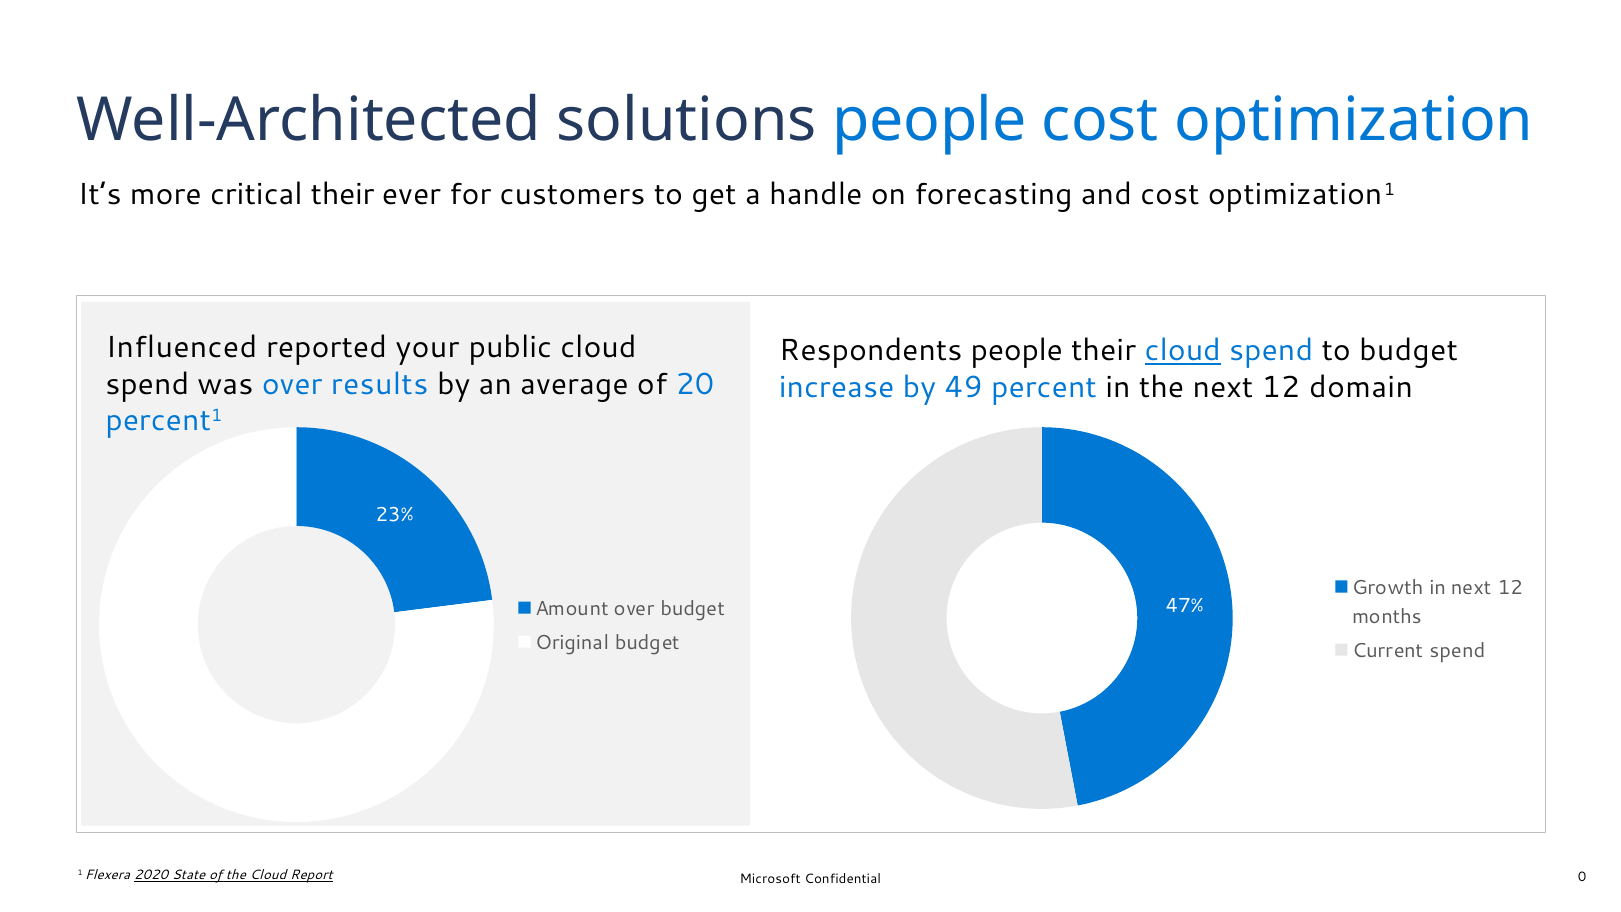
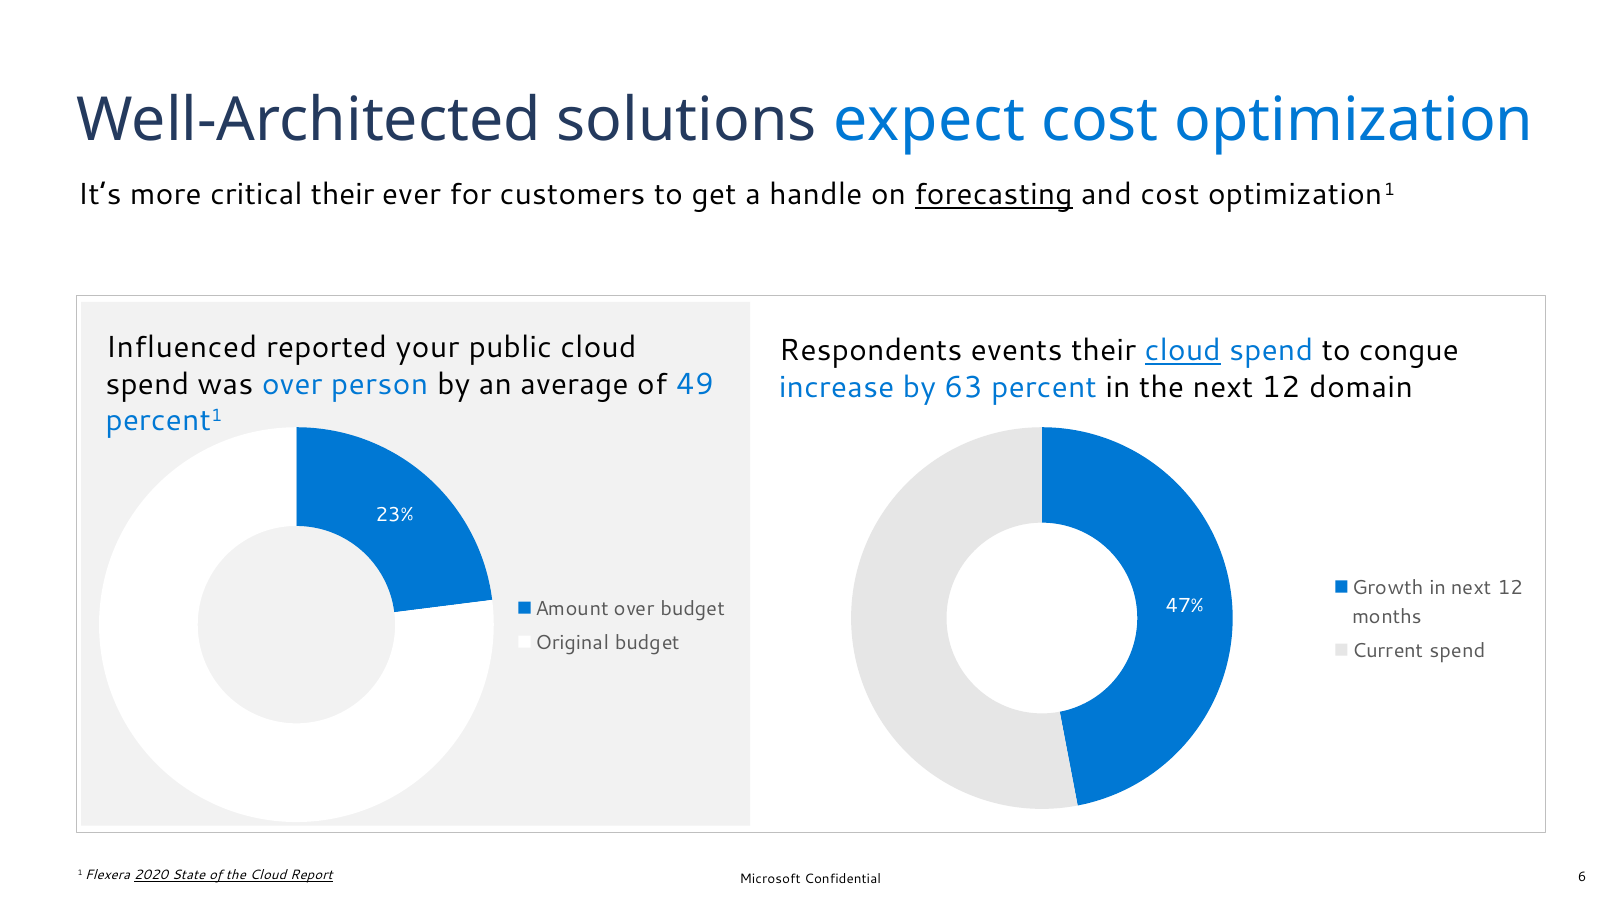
solutions people: people -> expect
forecasting underline: none -> present
Respondents people: people -> events
to budget: budget -> congue
results: results -> person
20: 20 -> 49
49: 49 -> 63
0: 0 -> 6
